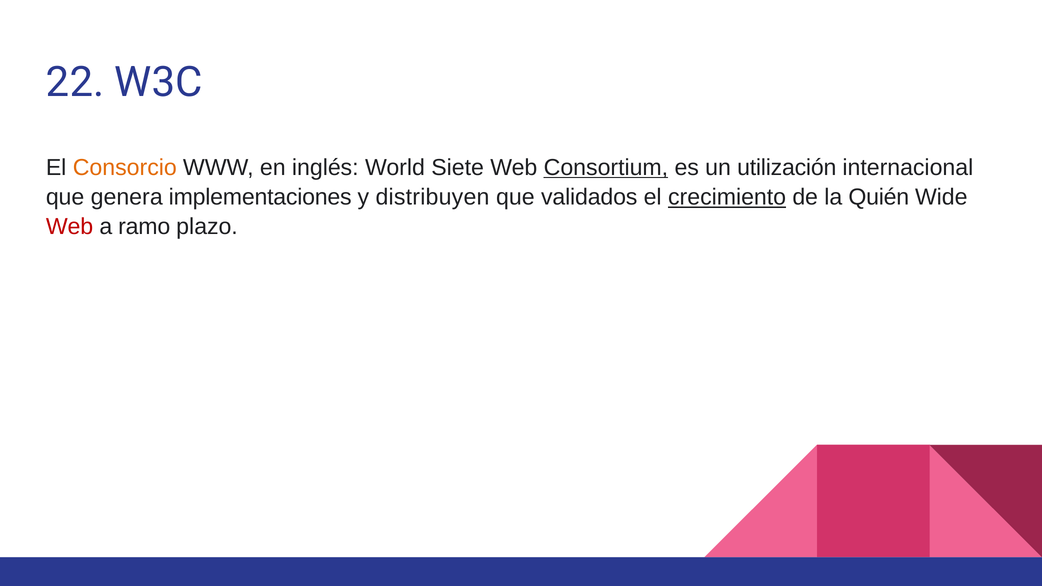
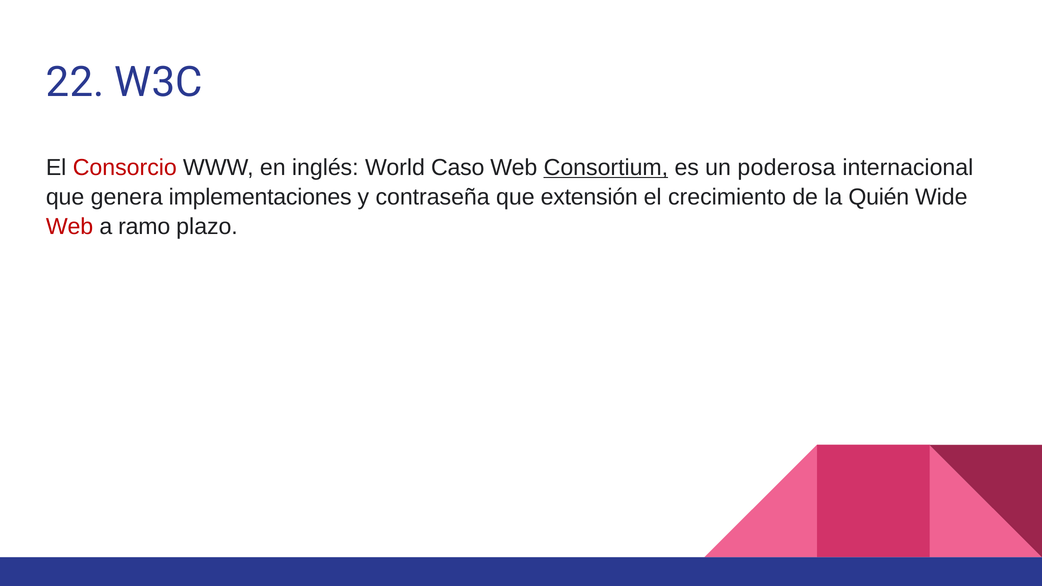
Consorcio colour: orange -> red
Siete: Siete -> Caso
utilización: utilización -> poderosa
distribuyen: distribuyen -> contraseña
validados: validados -> extensión
crecimiento underline: present -> none
